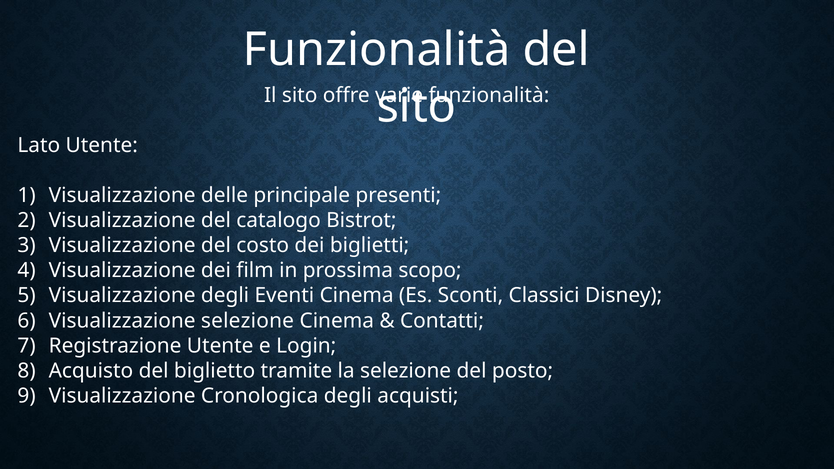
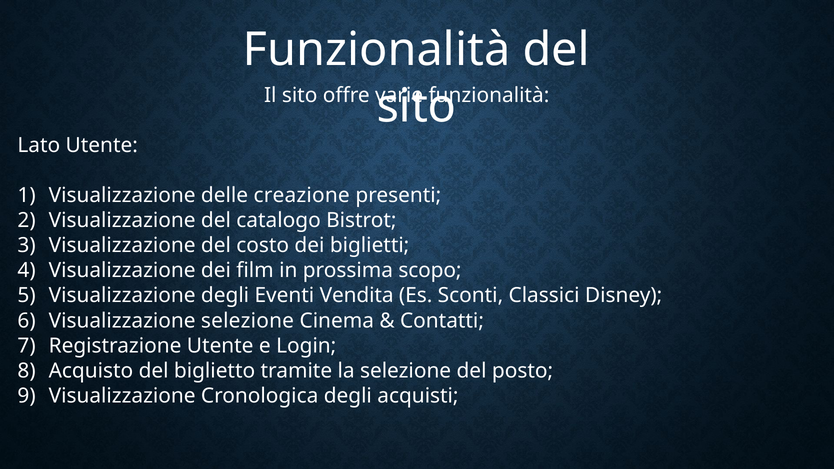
principale: principale -> creazione
Eventi Cinema: Cinema -> Vendita
